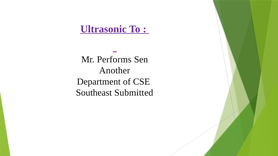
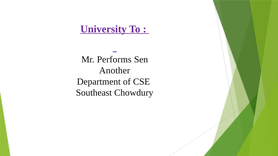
Ultrasonic: Ultrasonic -> University
Submitted: Submitted -> Chowdury
